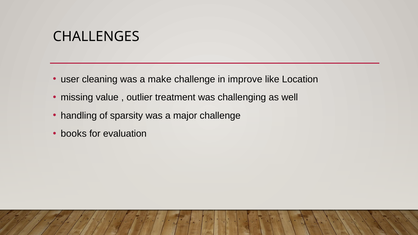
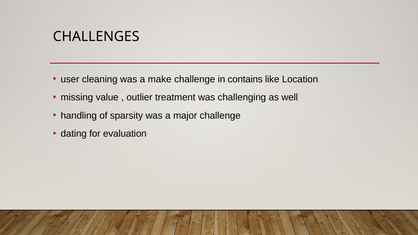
improve: improve -> contains
books: books -> dating
